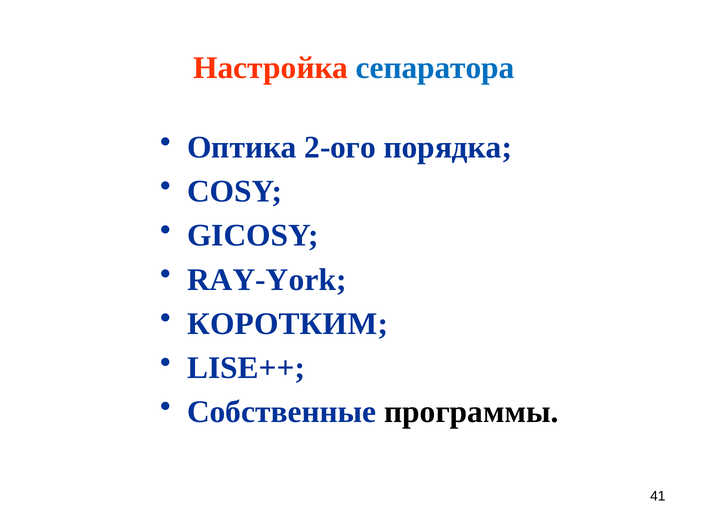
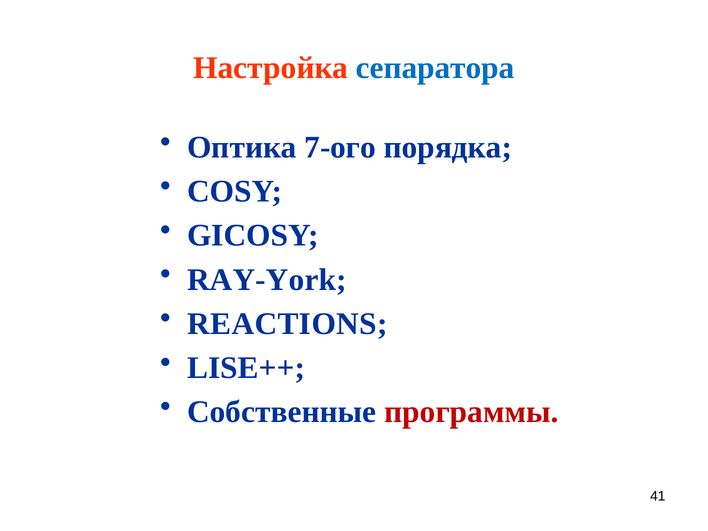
2-ого: 2-ого -> 7-ого
КОРОТКИМ: КОРОТКИМ -> REACTIONS
программы colour: black -> red
